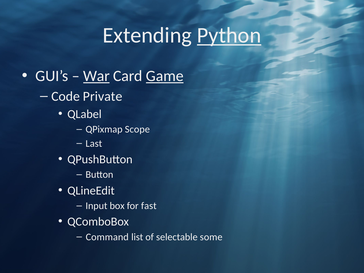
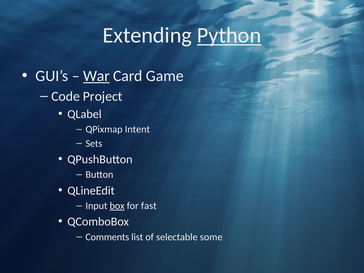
Game underline: present -> none
Private: Private -> Project
Scope: Scope -> Intent
Last: Last -> Sets
box underline: none -> present
Command: Command -> Comments
